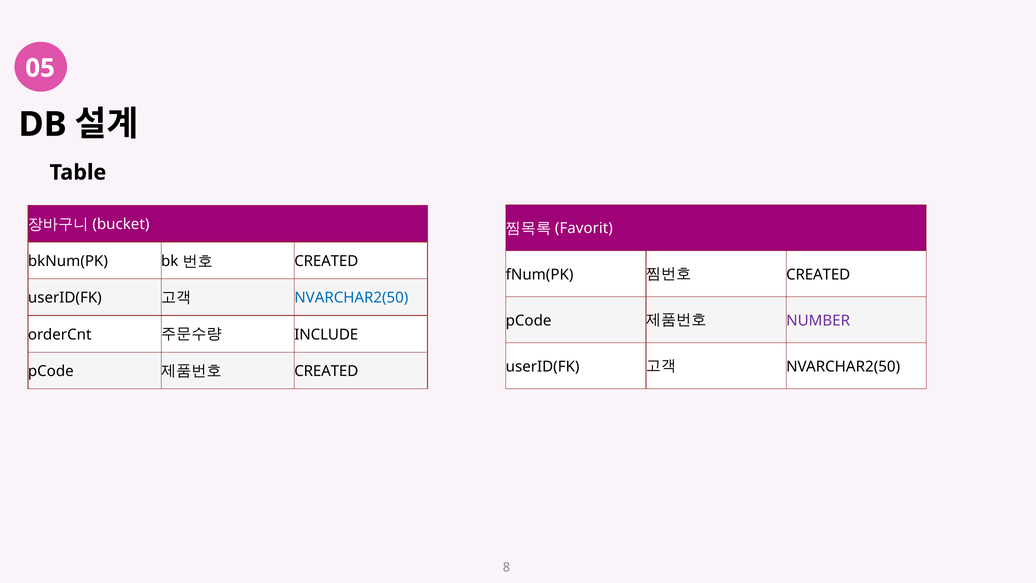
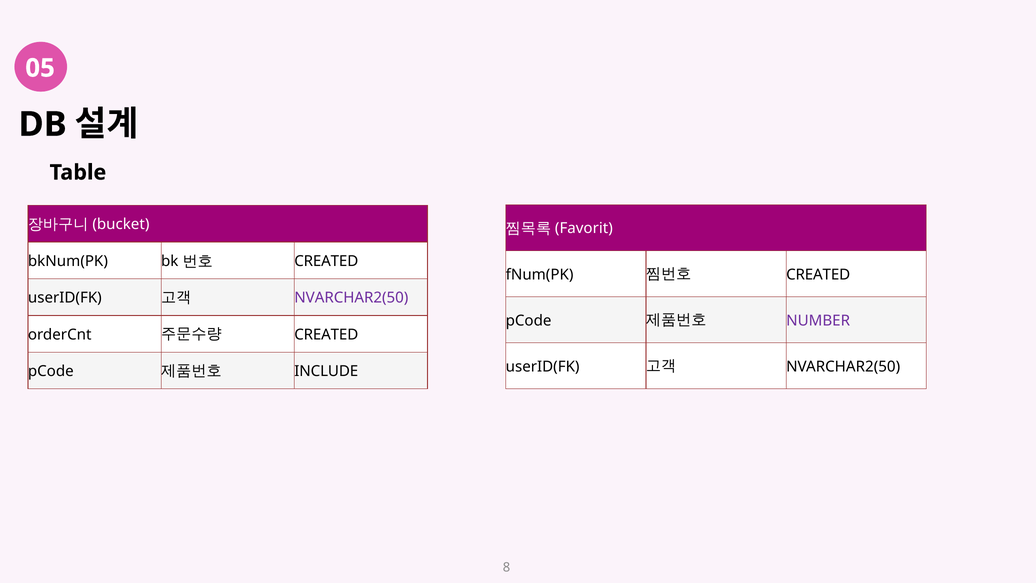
NVARCHAR2(50 at (351, 298) colour: blue -> purple
INCLUDE at (326, 335): INCLUDE -> CREATED
CREATED at (326, 371): CREATED -> INCLUDE
